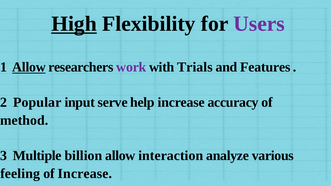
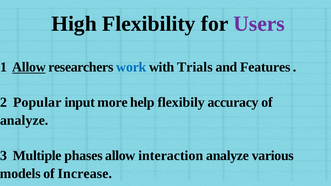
High underline: present -> none
work colour: purple -> blue
serve: serve -> more
help increase: increase -> flexibily
method at (24, 120): method -> analyze
billion: billion -> phases
feeling: feeling -> models
